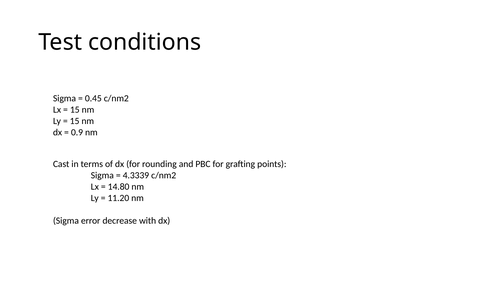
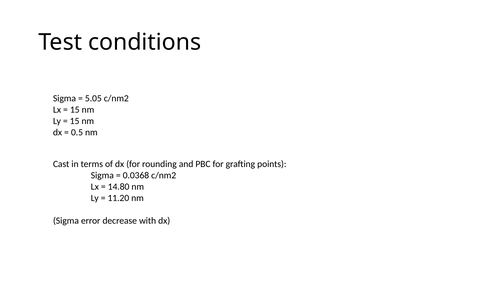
0.45: 0.45 -> 5.05
0.9: 0.9 -> 0.5
4.3339: 4.3339 -> 0.0368
